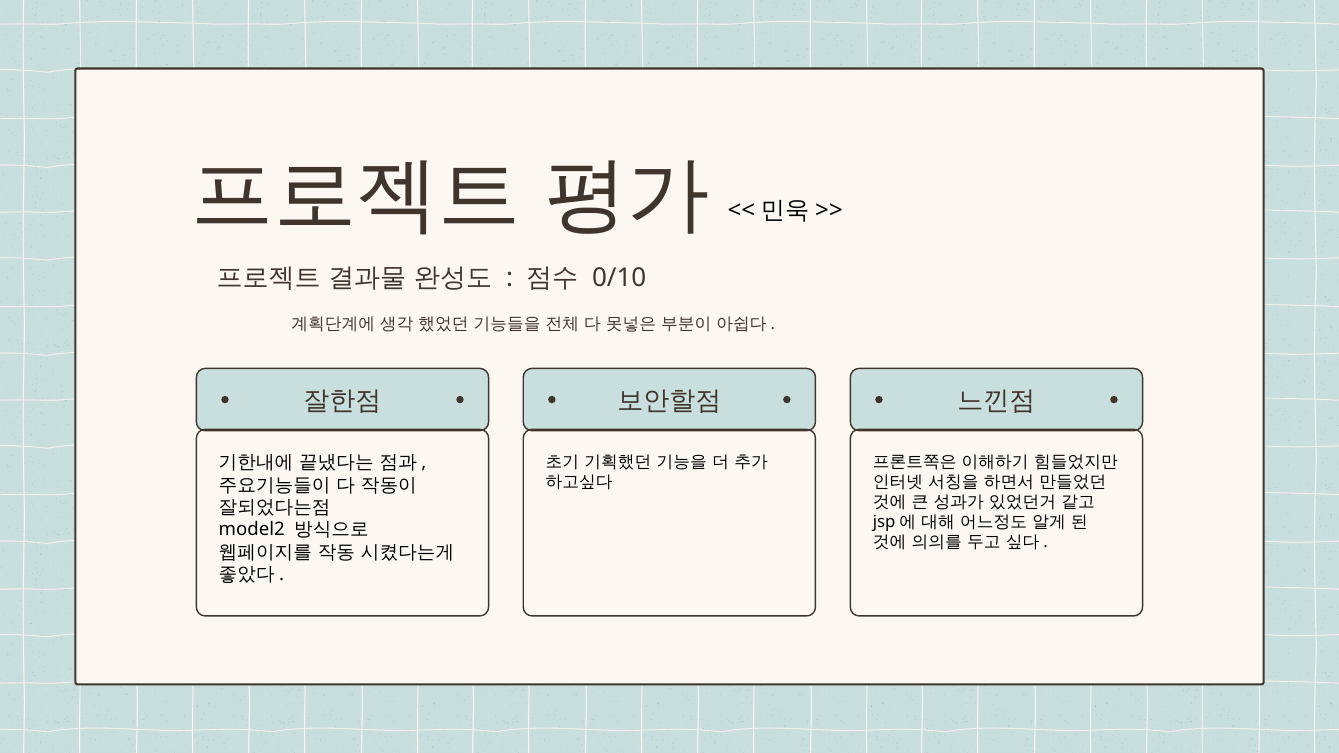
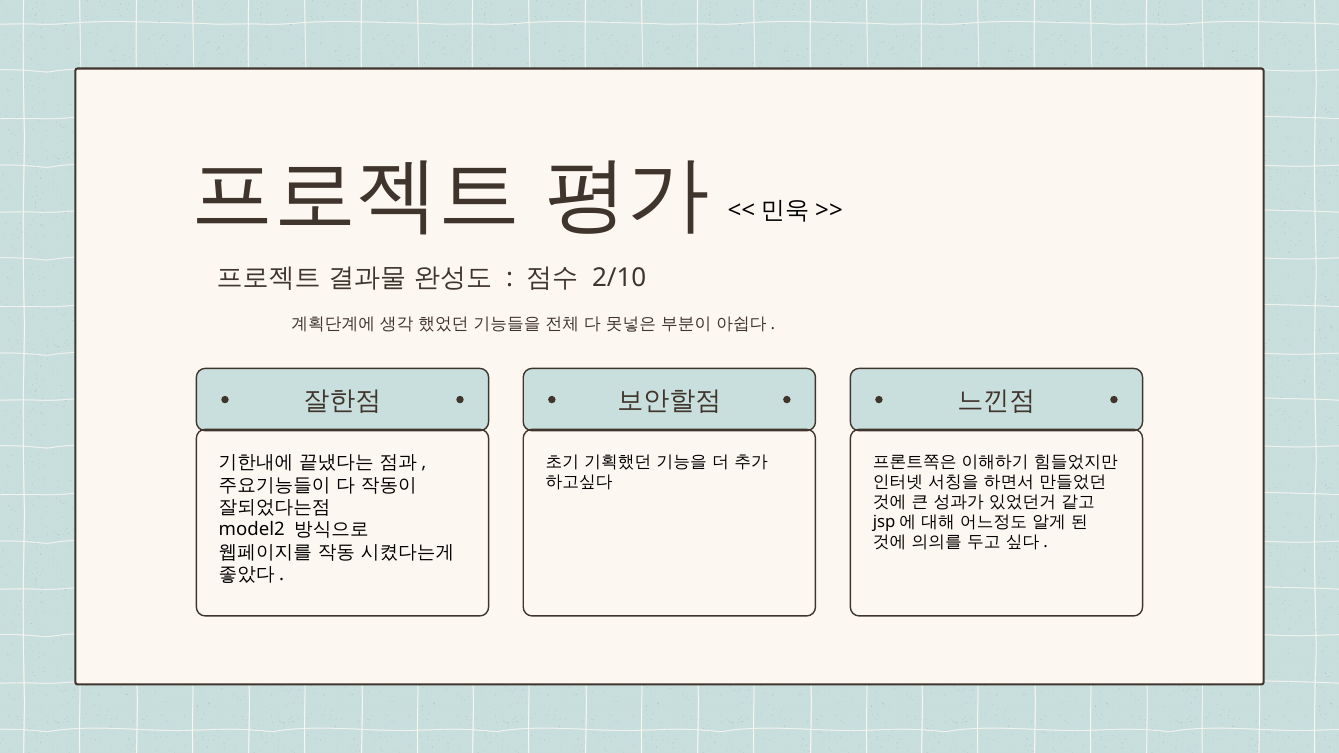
0/10: 0/10 -> 2/10
